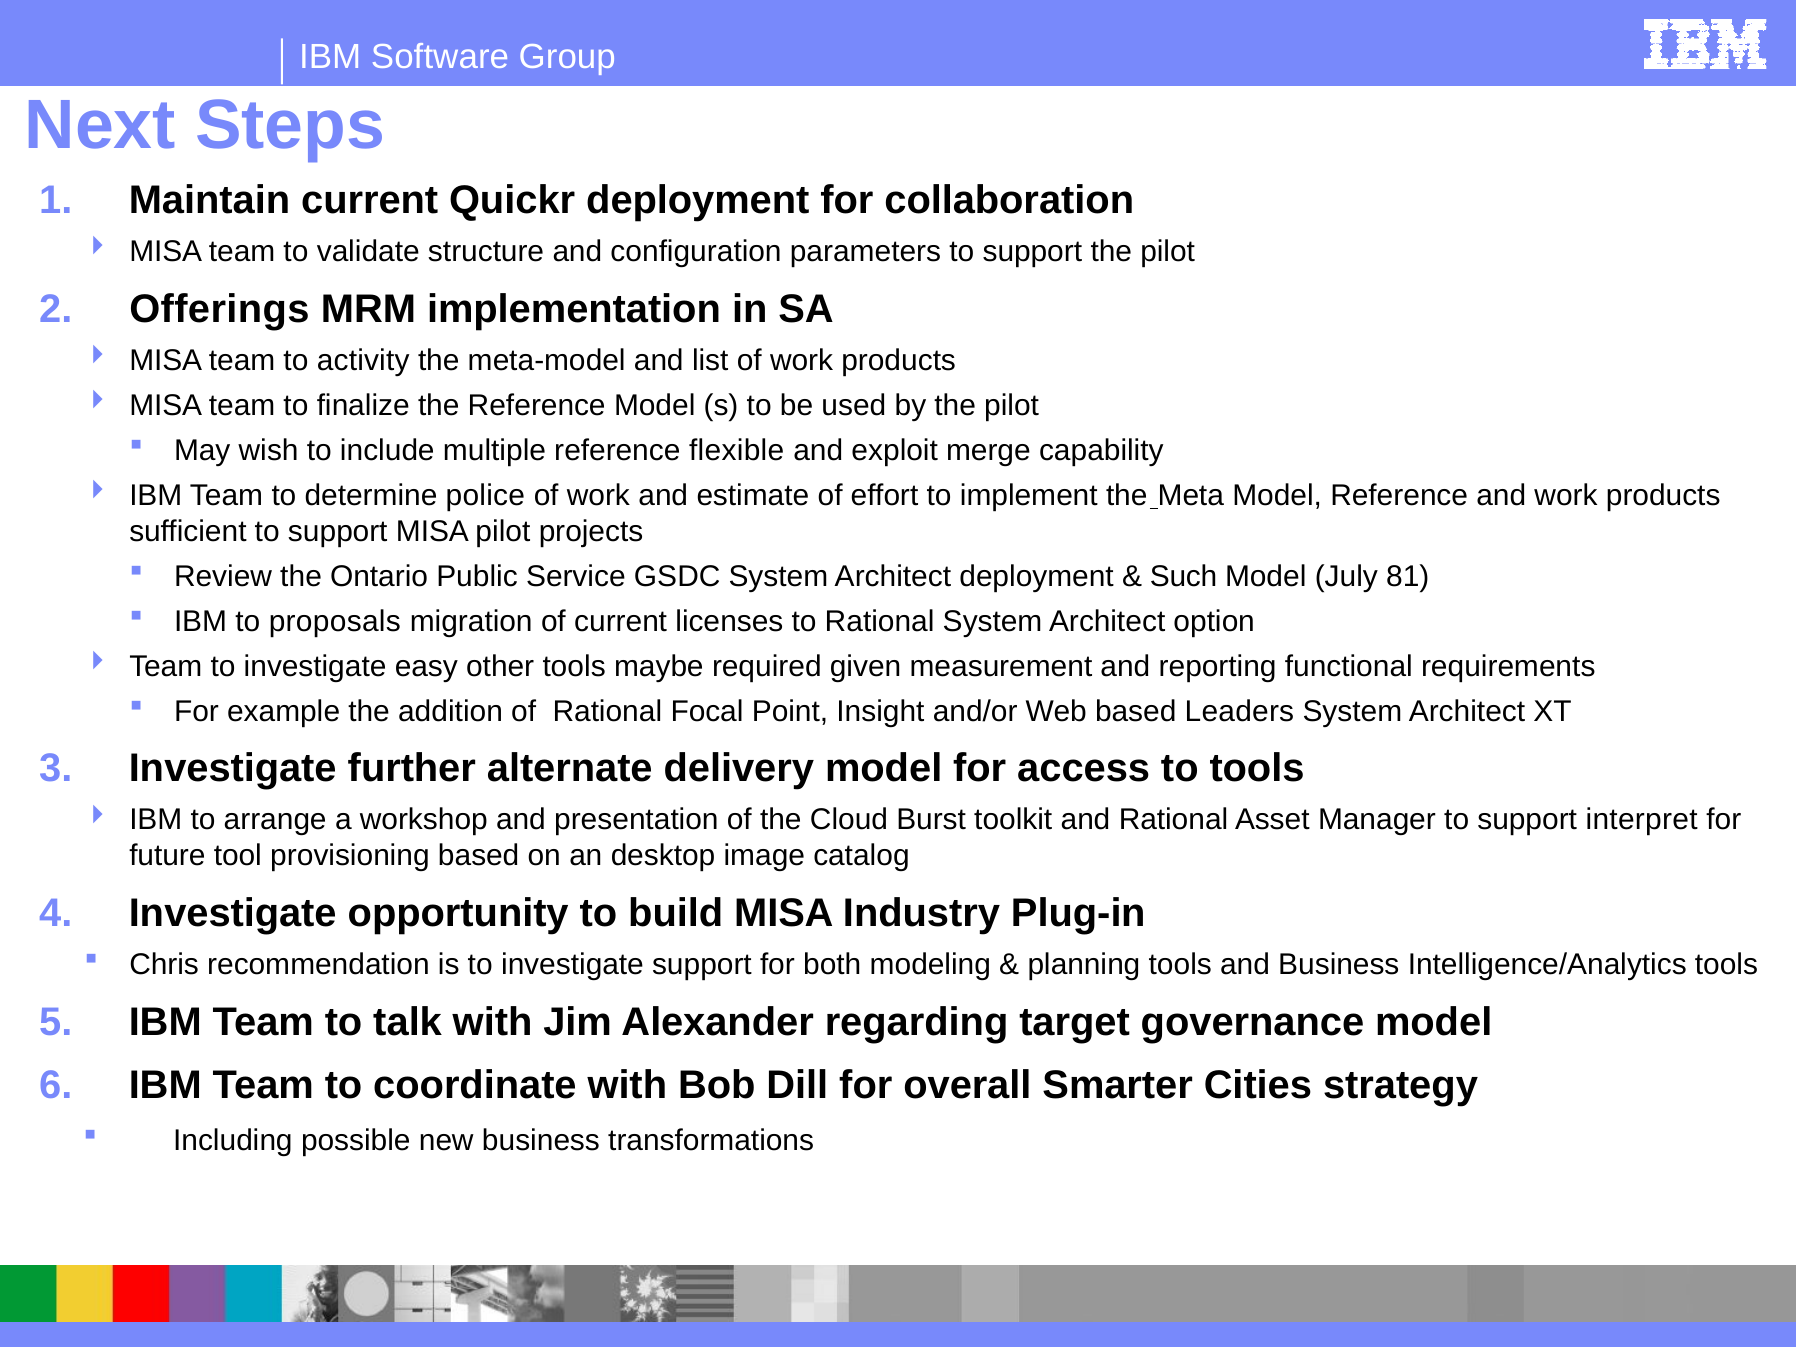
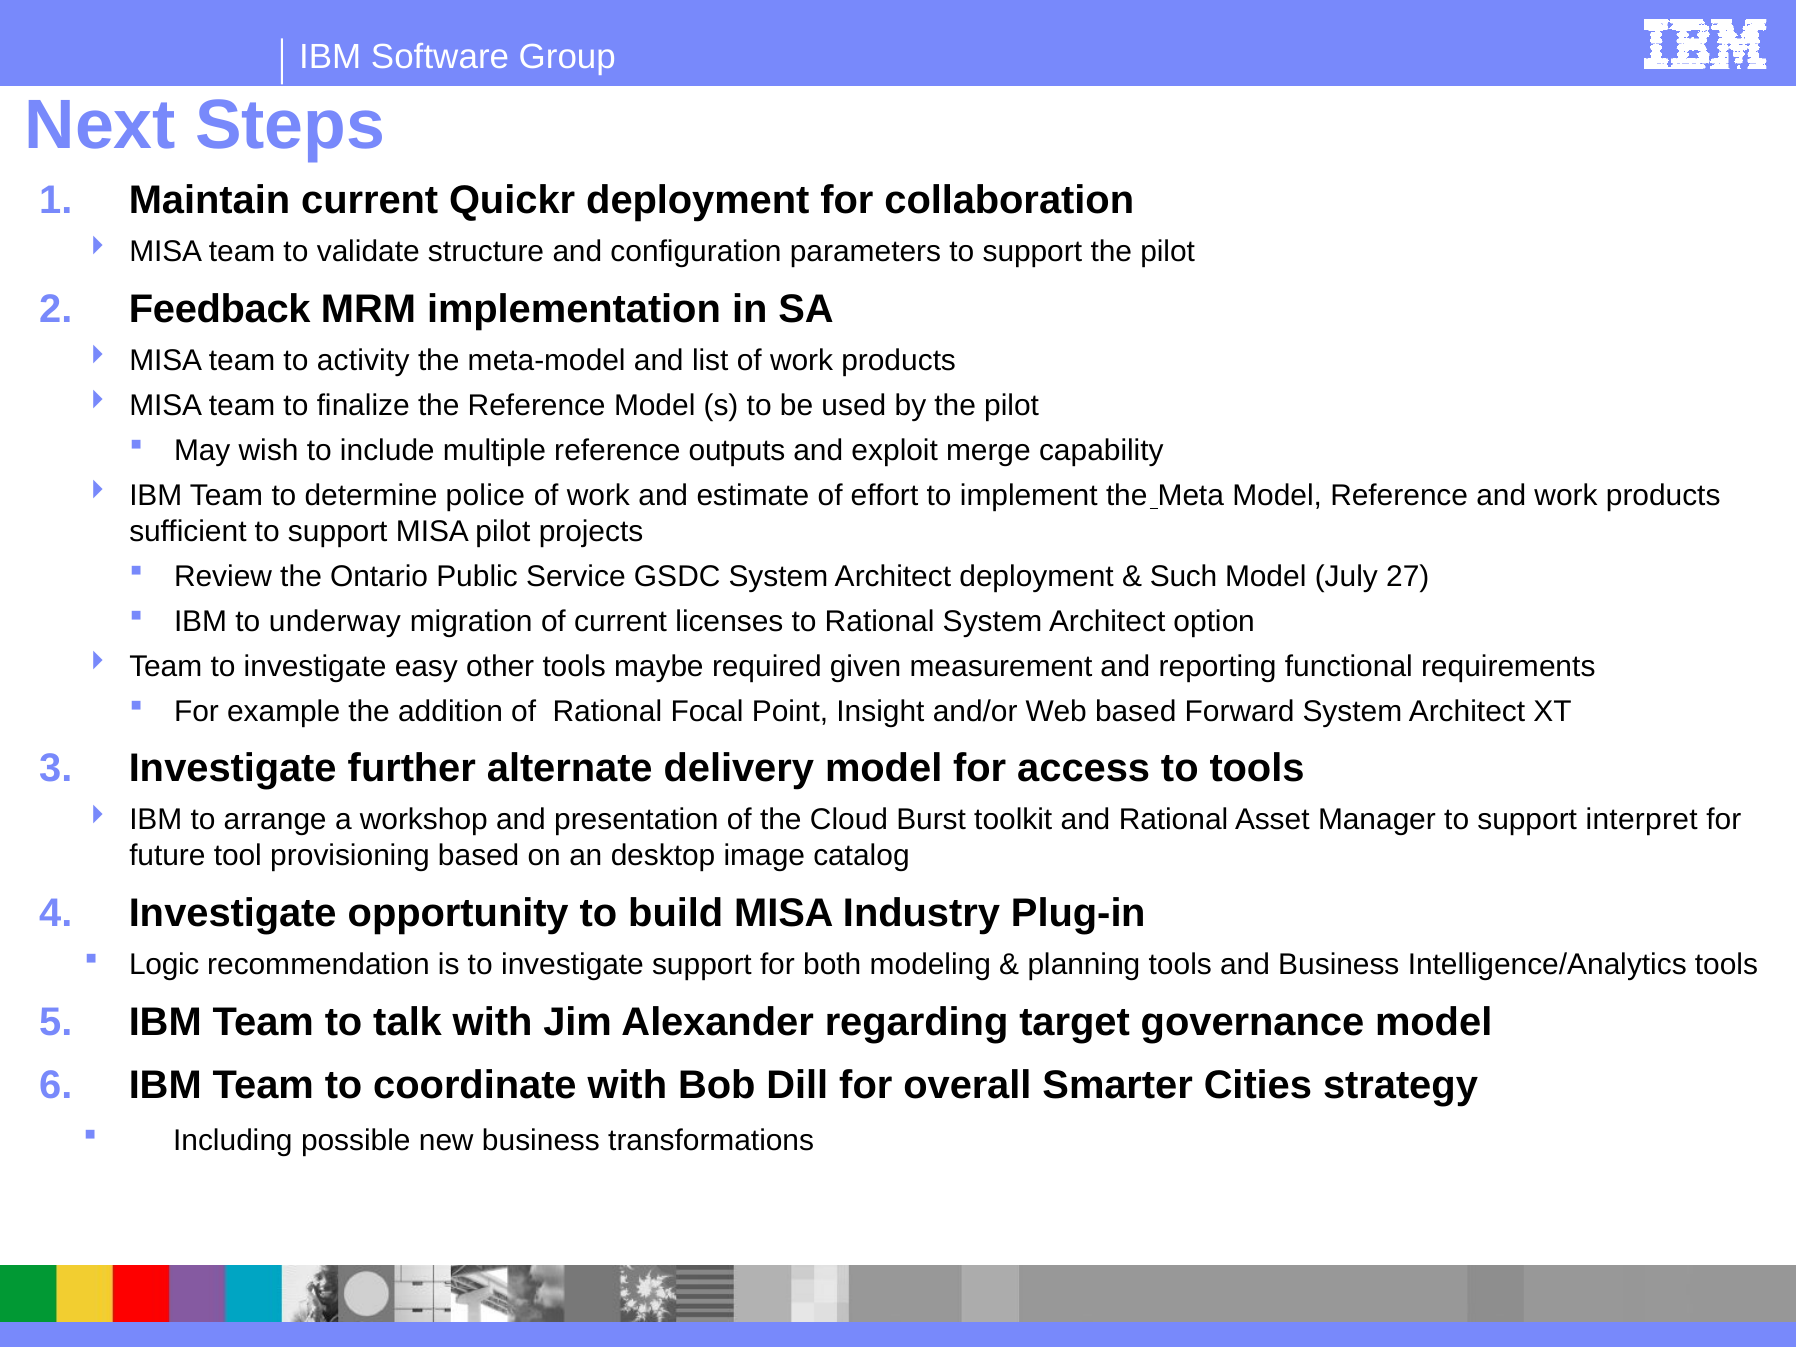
Offerings: Offerings -> Feedback
flexible: flexible -> outputs
81: 81 -> 27
proposals: proposals -> underway
Leaders: Leaders -> Forward
Chris: Chris -> Logic
